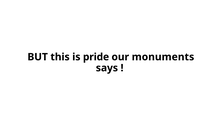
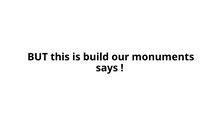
pride: pride -> build
